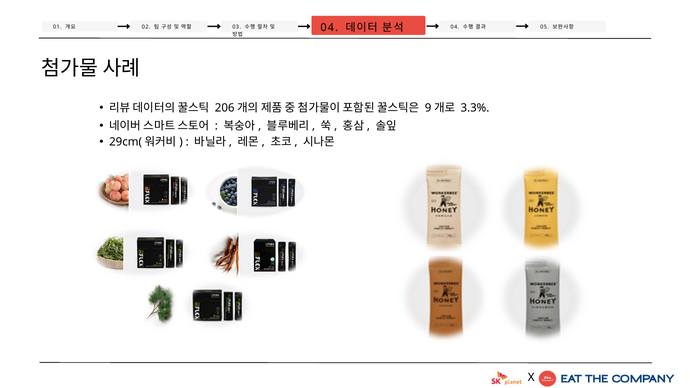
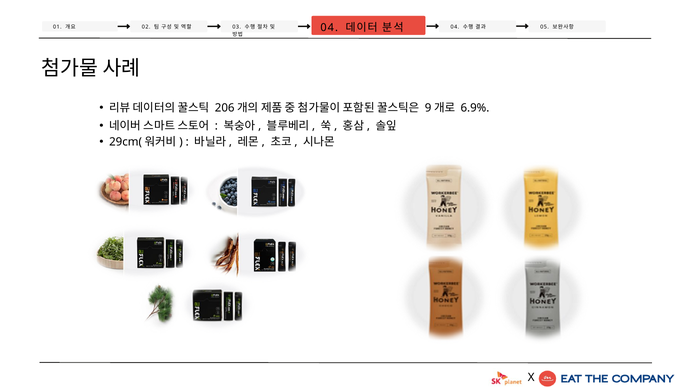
3.3%: 3.3% -> 6.9%
